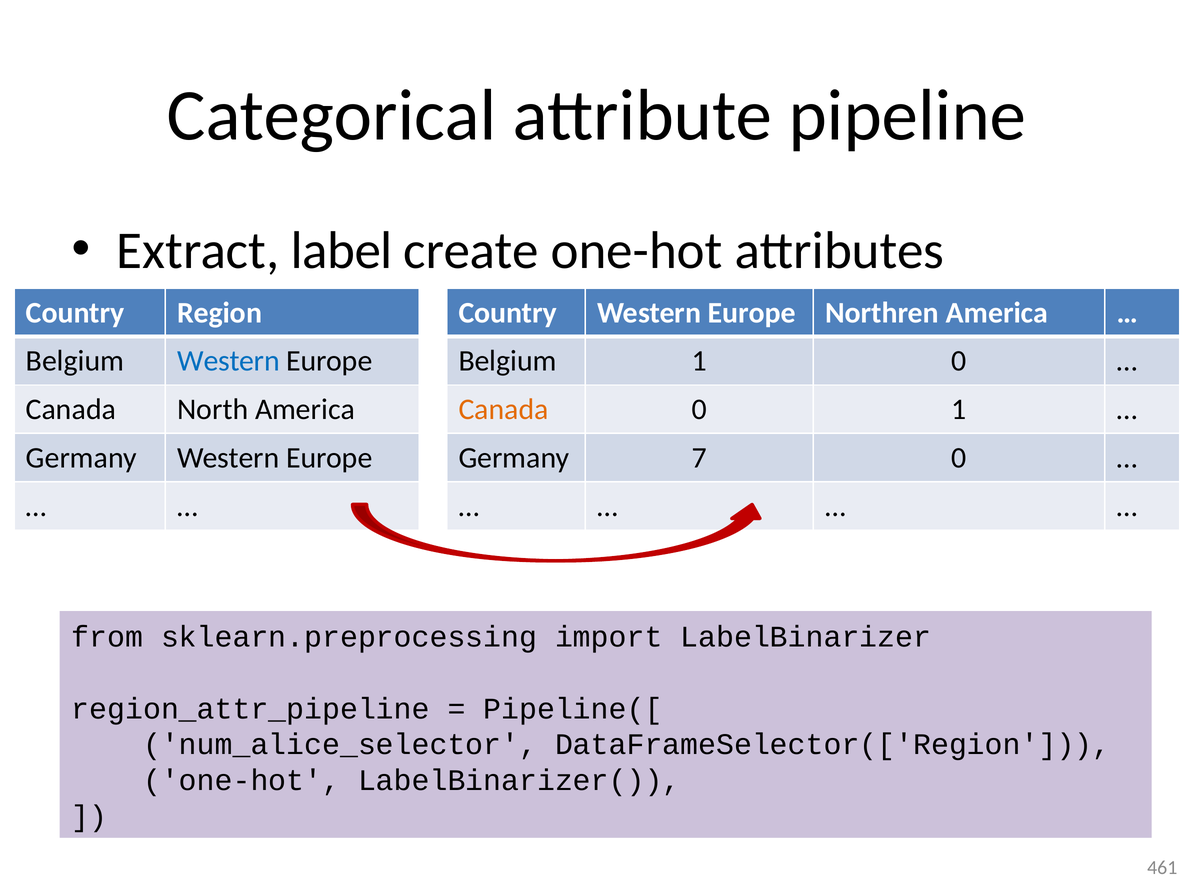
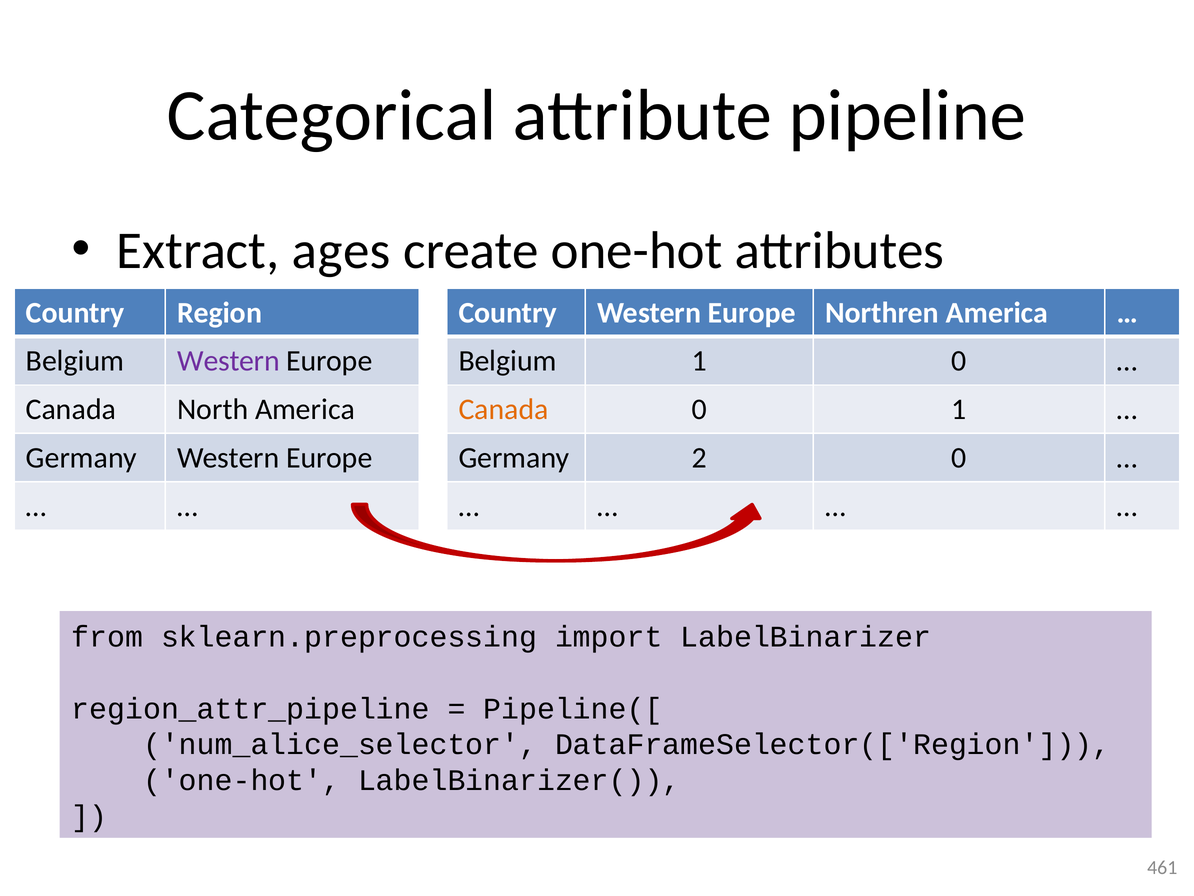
label: label -> ages
Western at (229, 361) colour: blue -> purple
7: 7 -> 2
